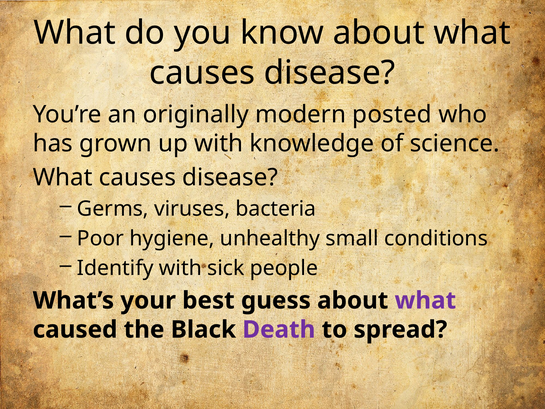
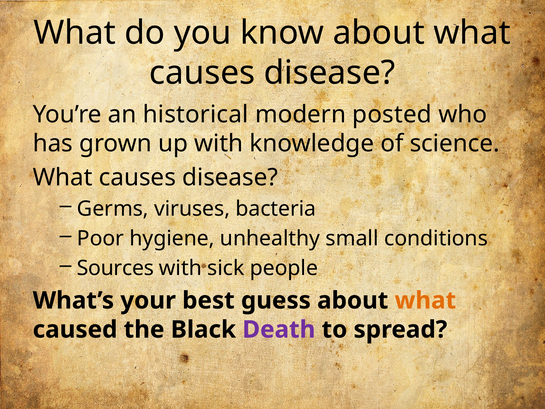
originally: originally -> historical
Identify: Identify -> Sources
what at (425, 300) colour: purple -> orange
